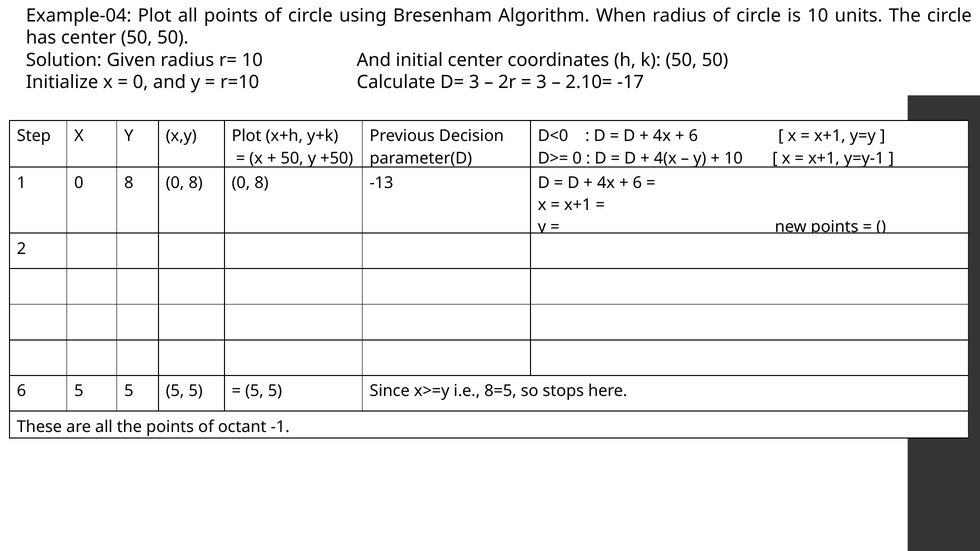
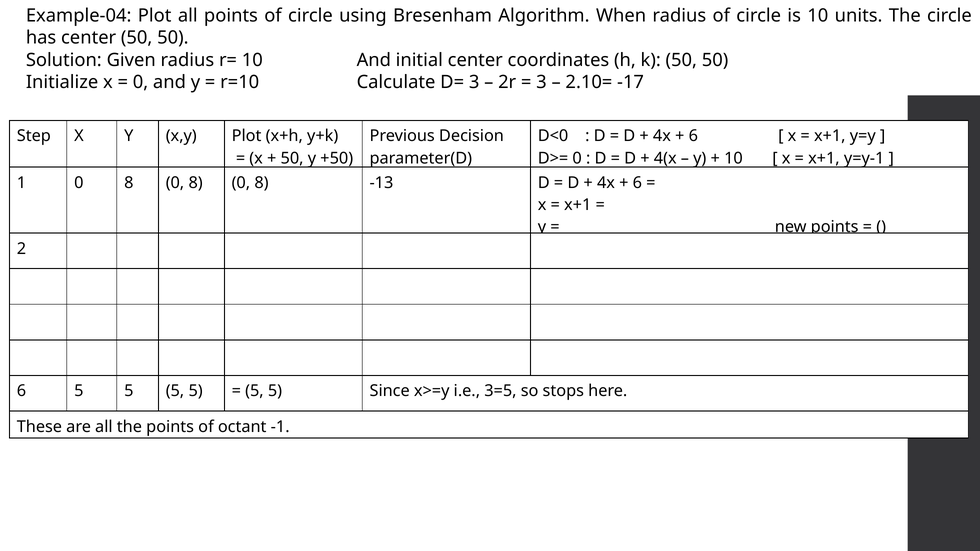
8=5: 8=5 -> 3=5
